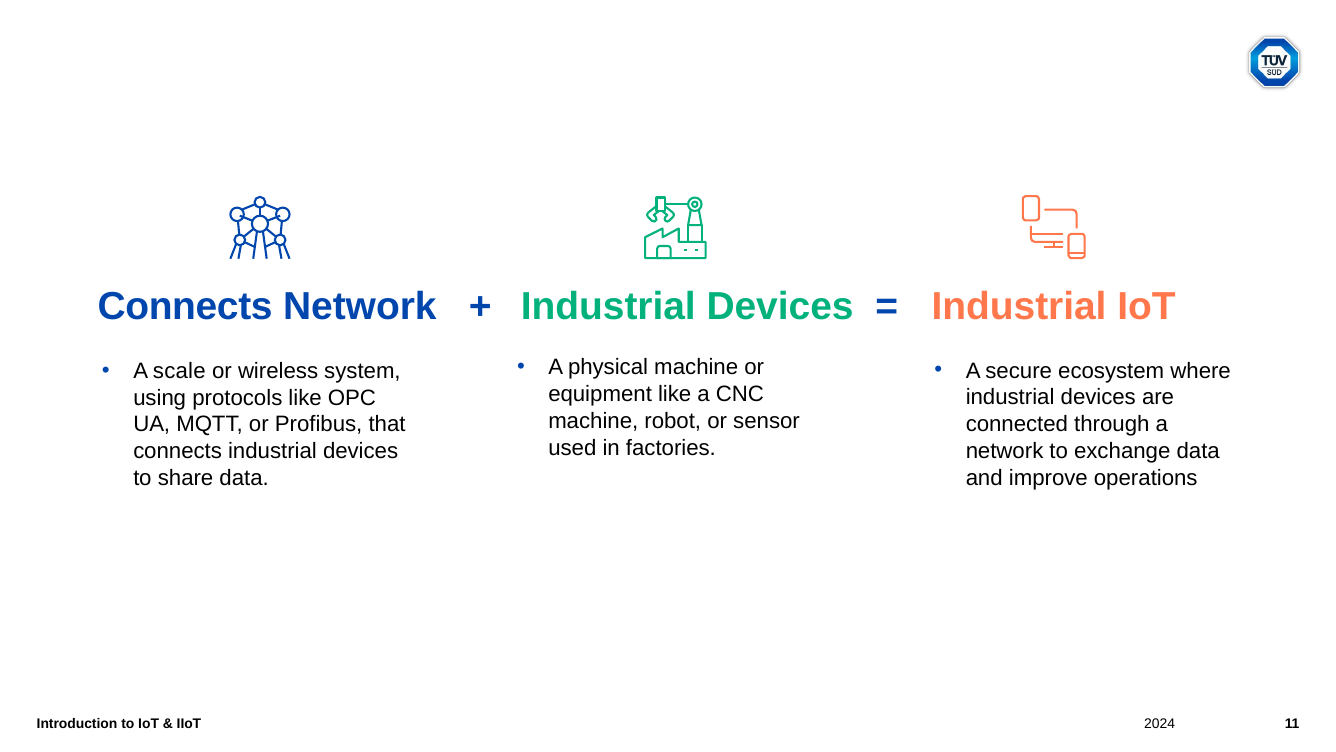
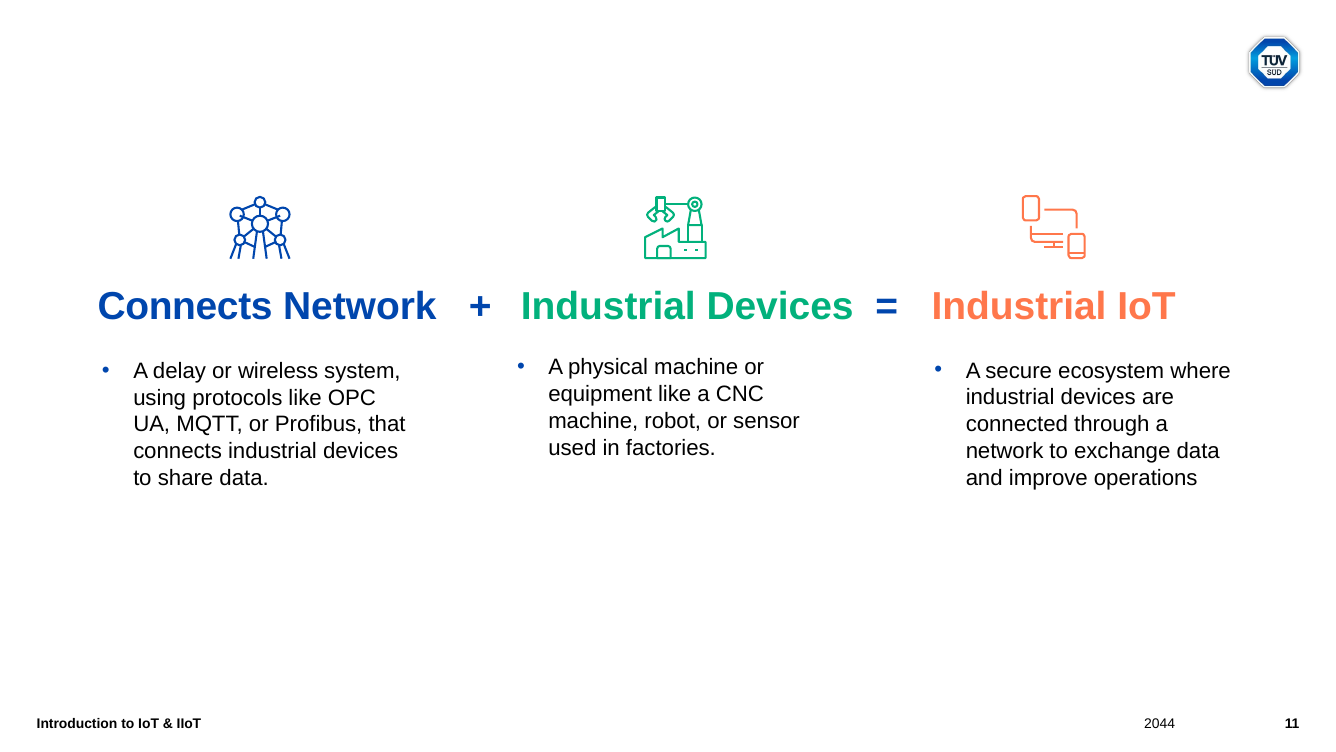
scale: scale -> delay
2024: 2024 -> 2044
